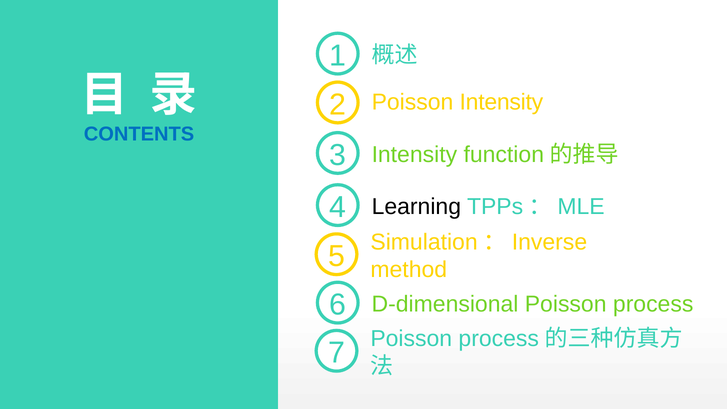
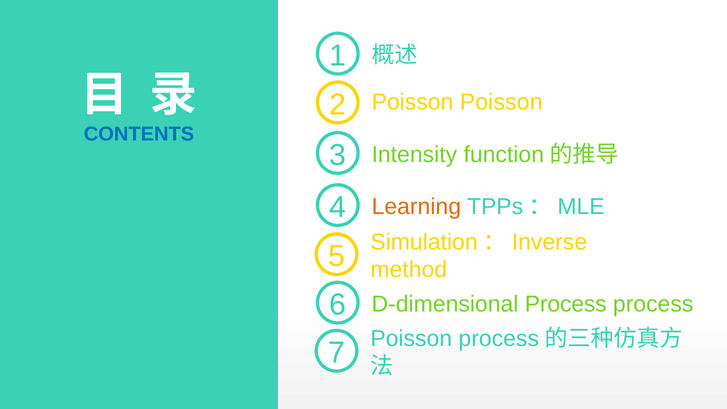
Poisson Intensity: Intensity -> Poisson
Learning colour: black -> orange
D-dimensional Poisson: Poisson -> Process
